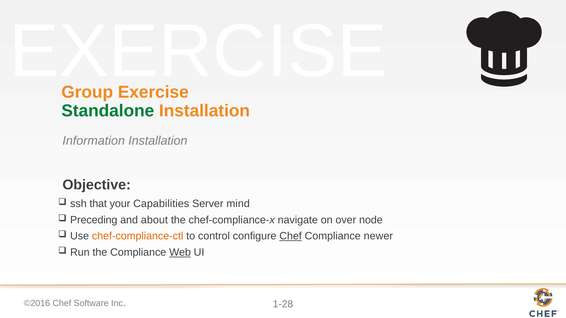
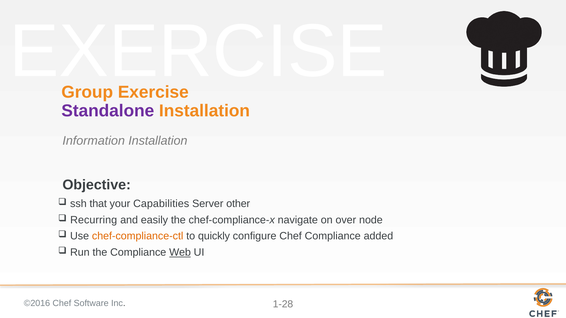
Standalone colour: green -> purple
mind: mind -> other
Preceding: Preceding -> Recurring
about: about -> easily
control: control -> quickly
Chef at (291, 236) underline: present -> none
newer: newer -> added
